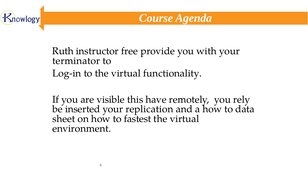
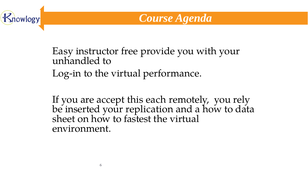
Ruth: Ruth -> Easy
terminator: terminator -> unhandled
functionality: functionality -> performance
visible: visible -> accept
have: have -> each
